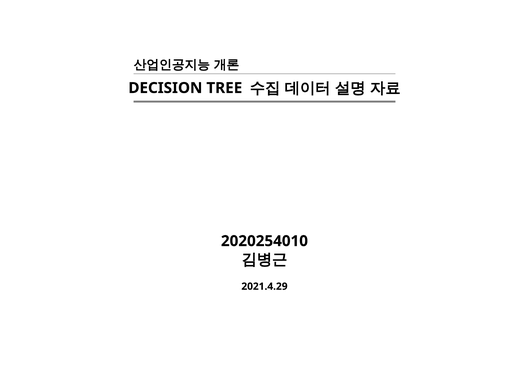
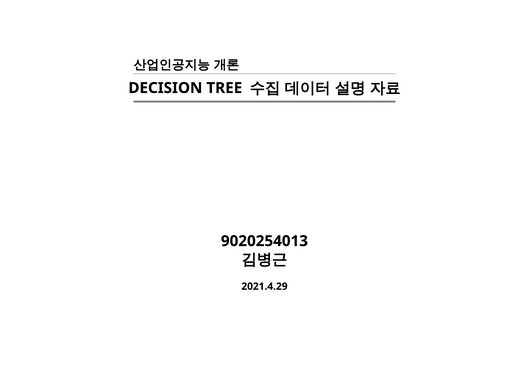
2020254010: 2020254010 -> 9020254013
